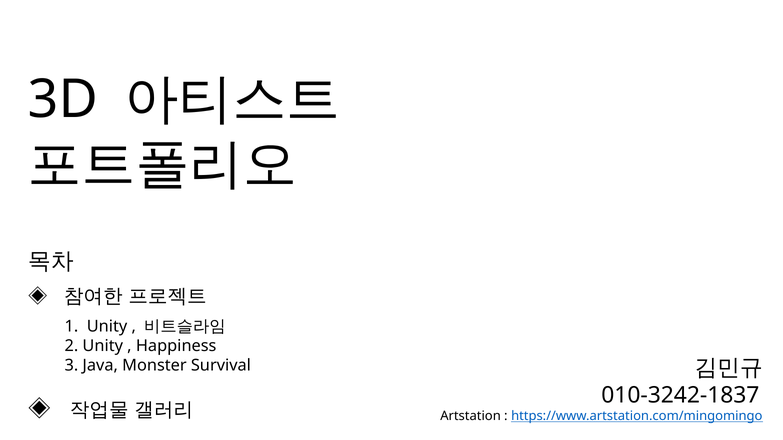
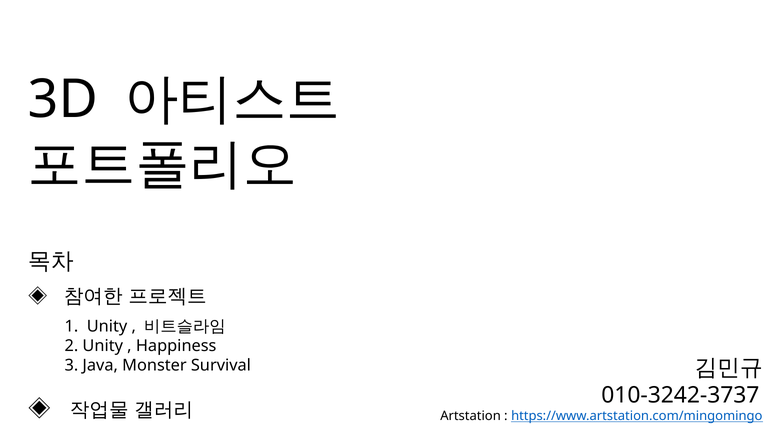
010-3242-1837: 010-3242-1837 -> 010-3242-3737
